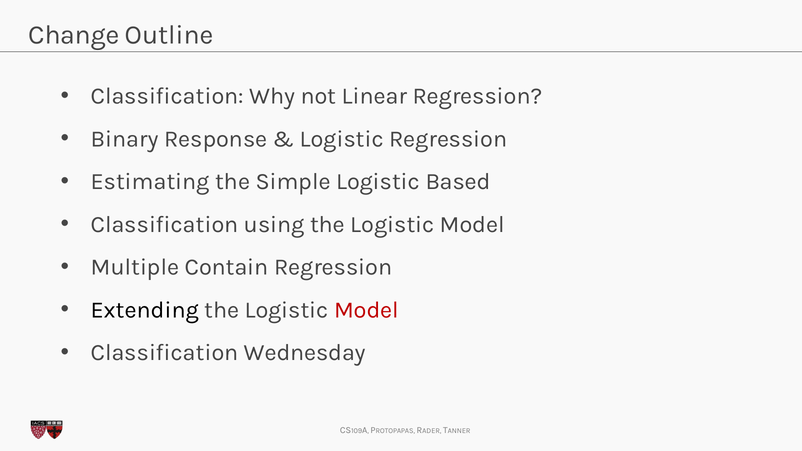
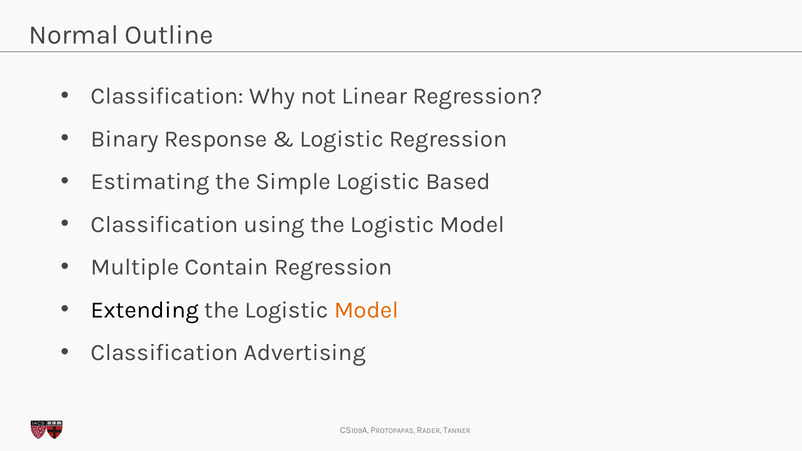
Change: Change -> Normal
Model at (366, 310) colour: red -> orange
Wednesday: Wednesday -> Advertising
